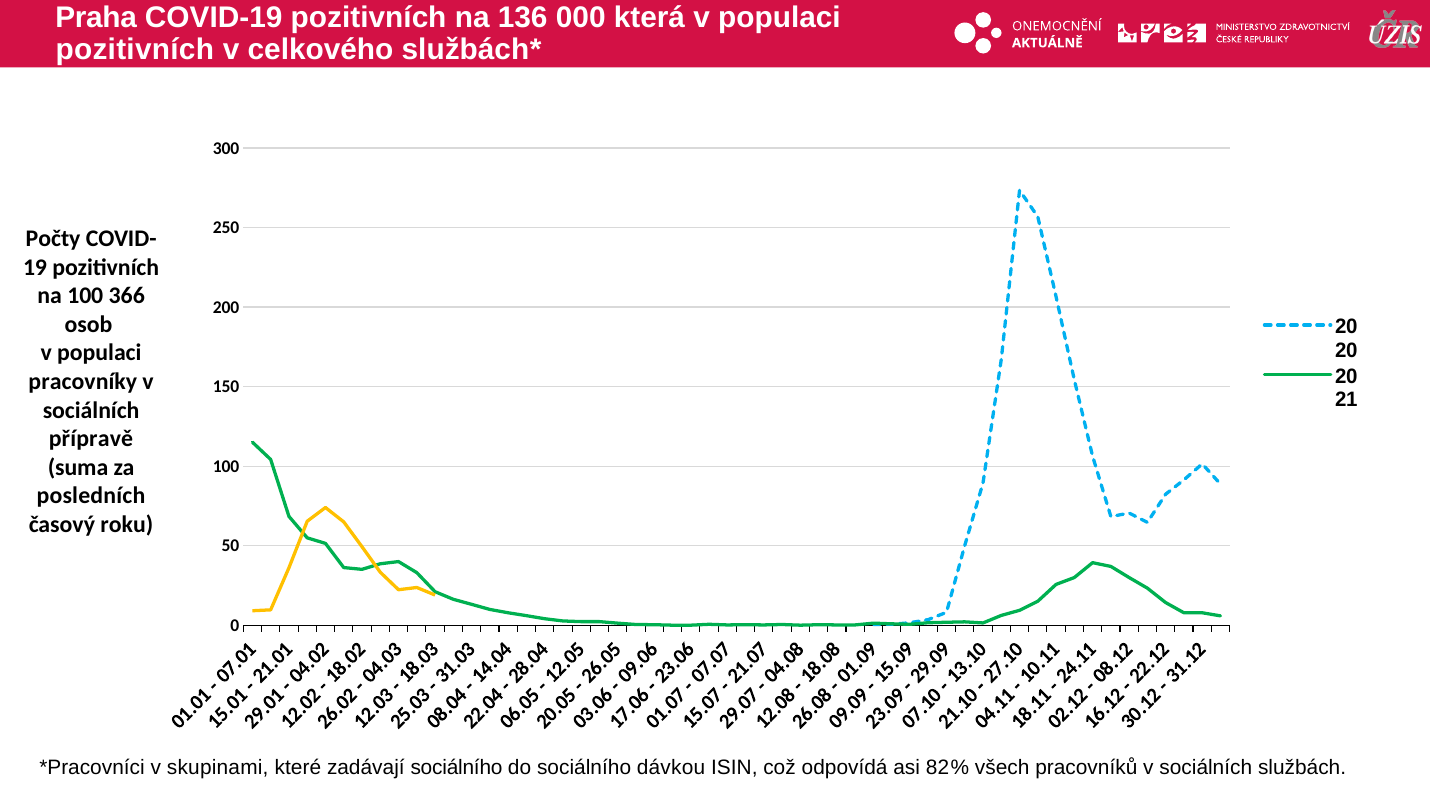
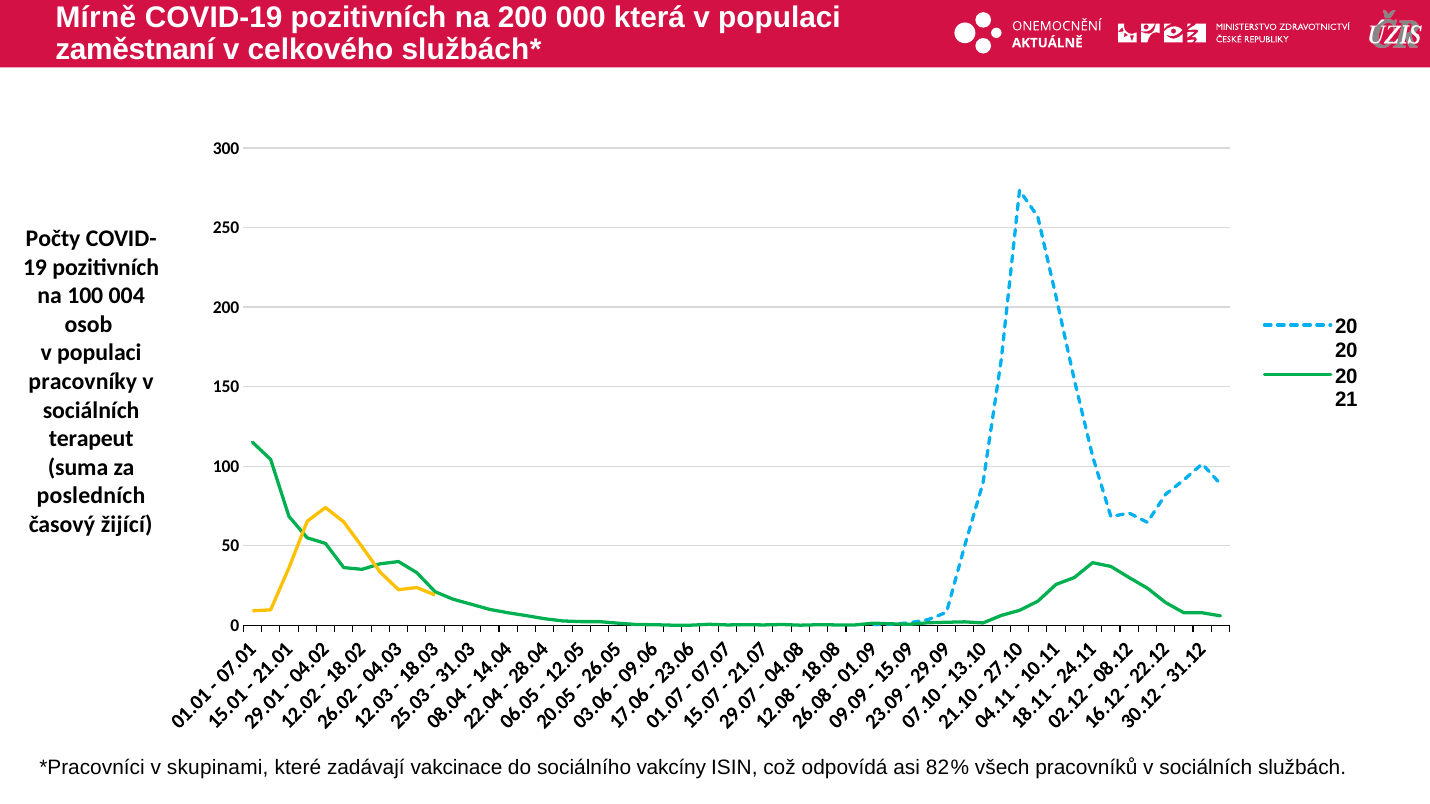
Praha: Praha -> Mírně
na 136: 136 -> 200
pozitivních at (135, 50): pozitivních -> zaměstnaní
366: 366 -> 004
přípravě: přípravě -> terapeut
roku: roku -> žijící
zadávají sociálního: sociálního -> vakcinace
dávkou: dávkou -> vakcíny
